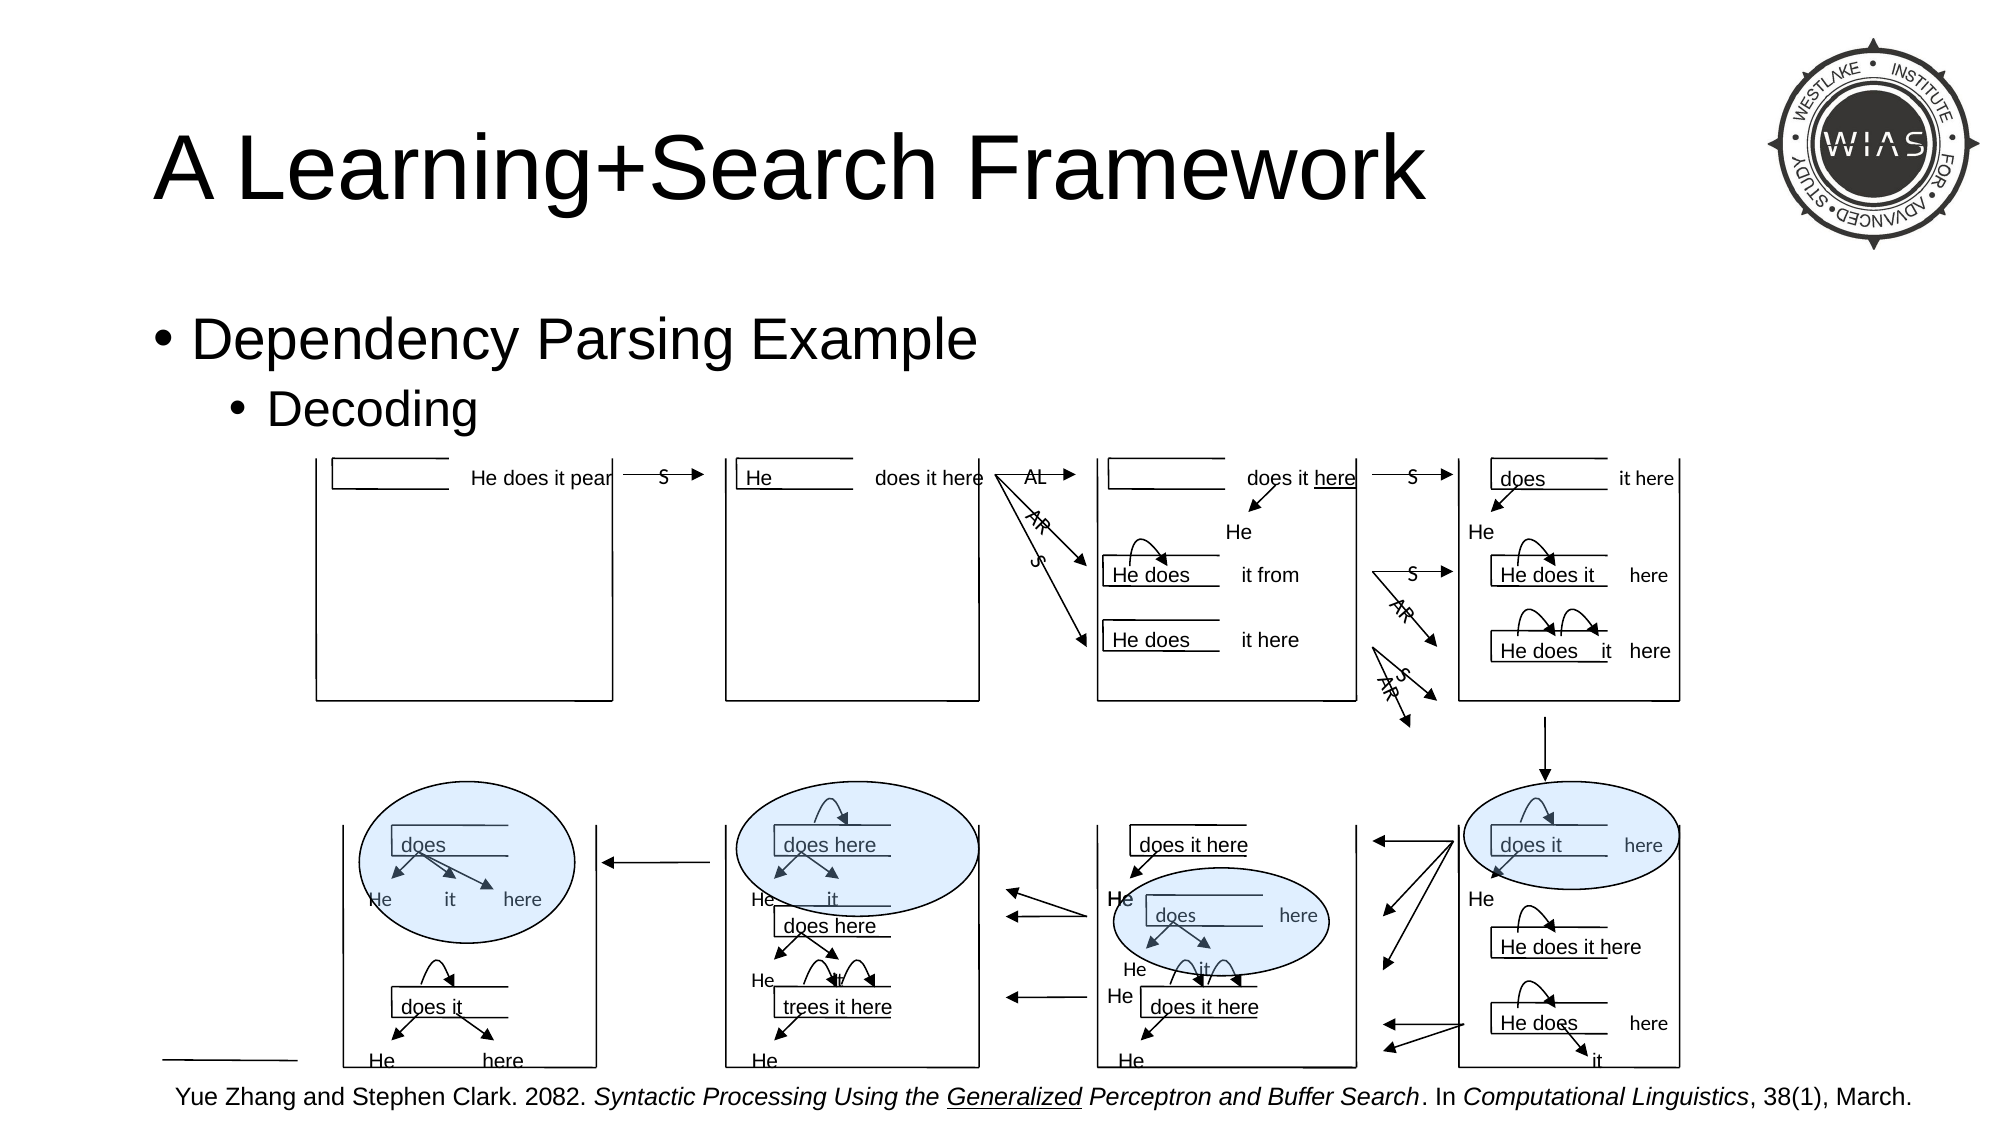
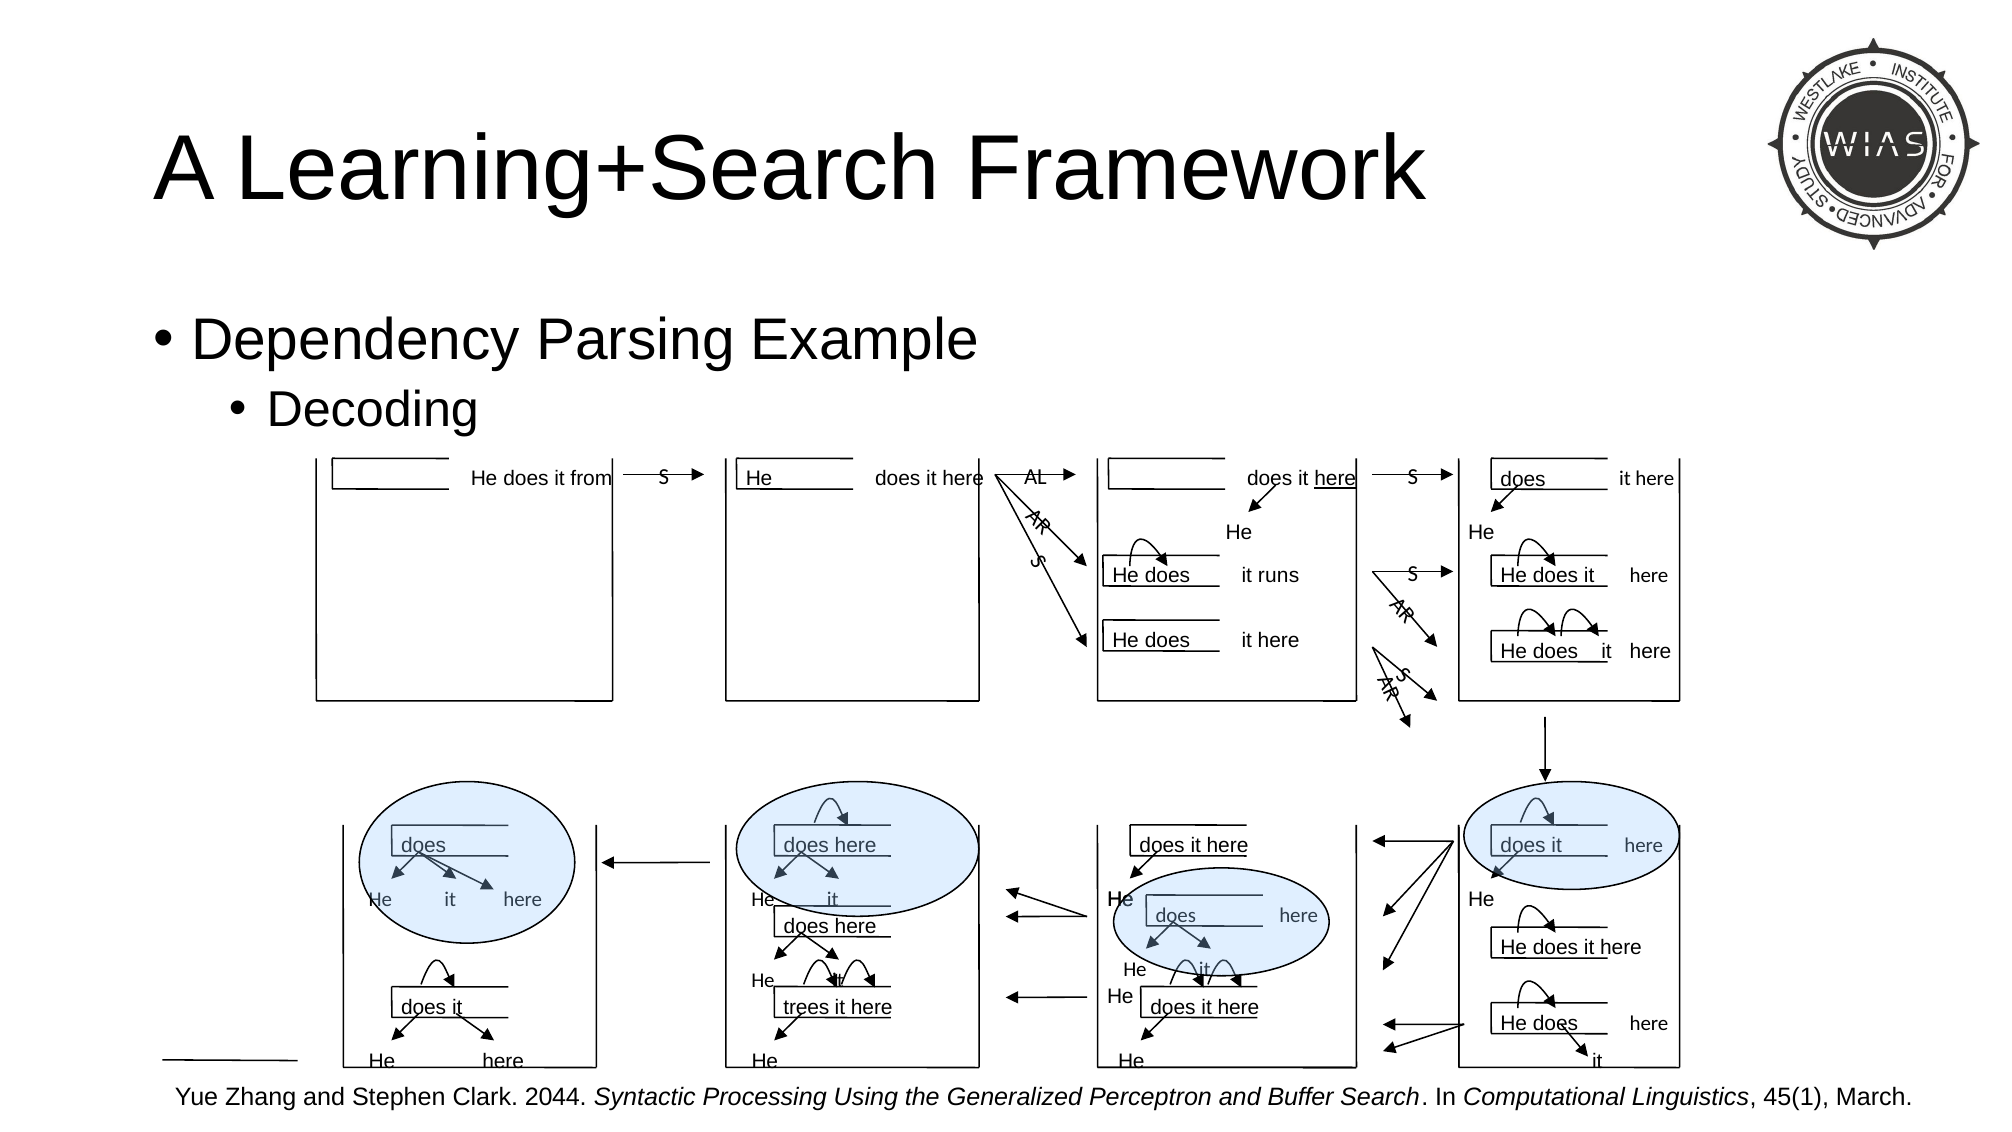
pear: pear -> from
from: from -> runs
2082: 2082 -> 2044
Generalized underline: present -> none
38(1: 38(1 -> 45(1
